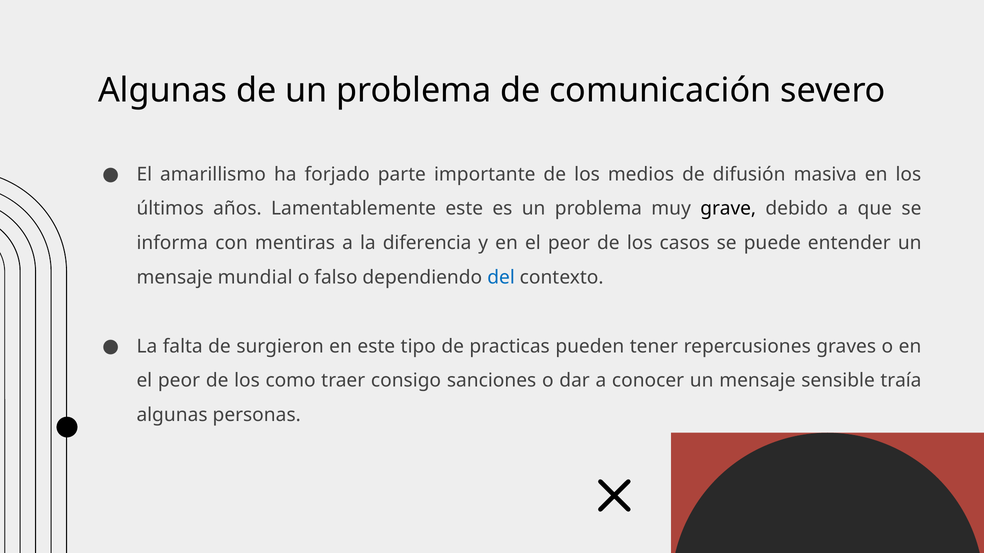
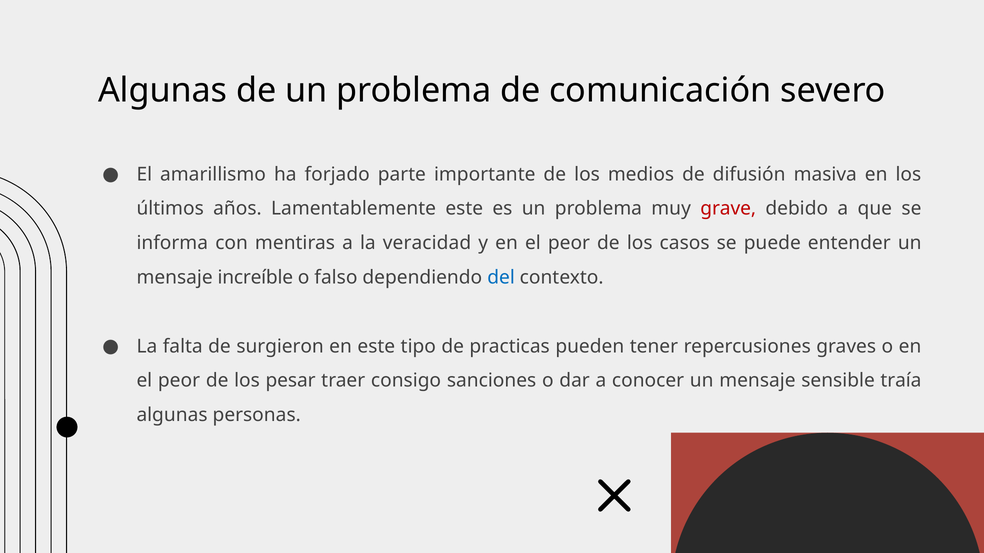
grave colour: black -> red
diferencia: diferencia -> veracidad
mundial: mundial -> increíble
como: como -> pesar
